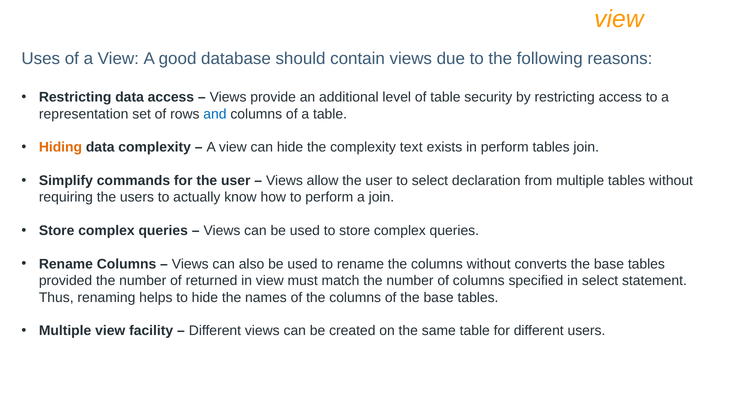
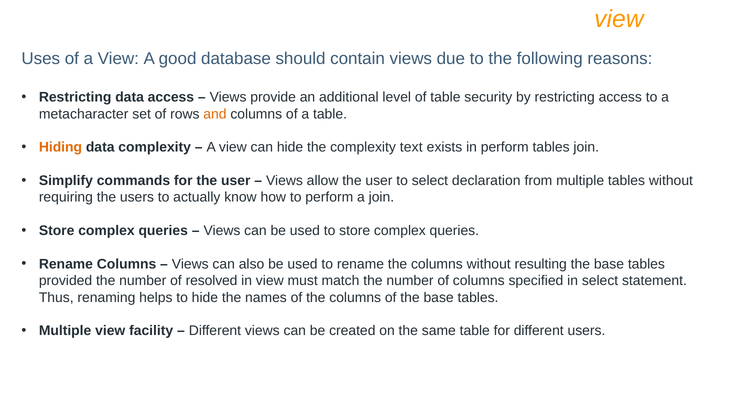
representation: representation -> metacharacter
and colour: blue -> orange
converts: converts -> resulting
returned: returned -> resolved
